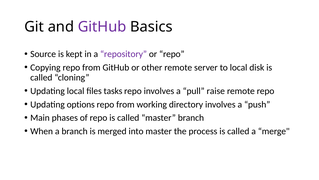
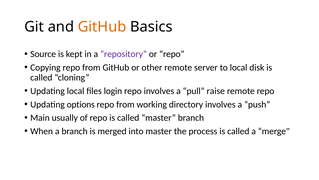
GitHub at (102, 27) colour: purple -> orange
tasks: tasks -> login
phases: phases -> usually
